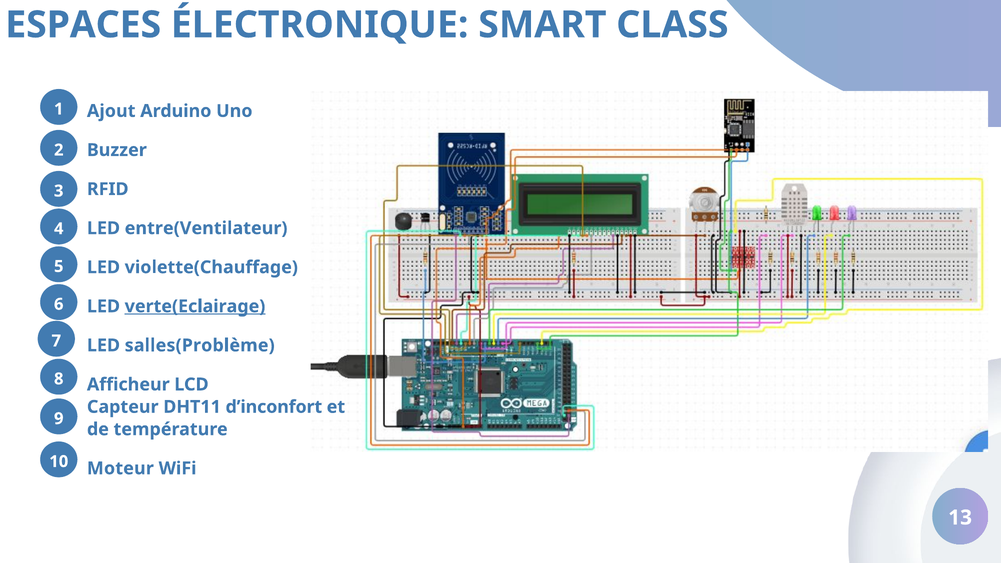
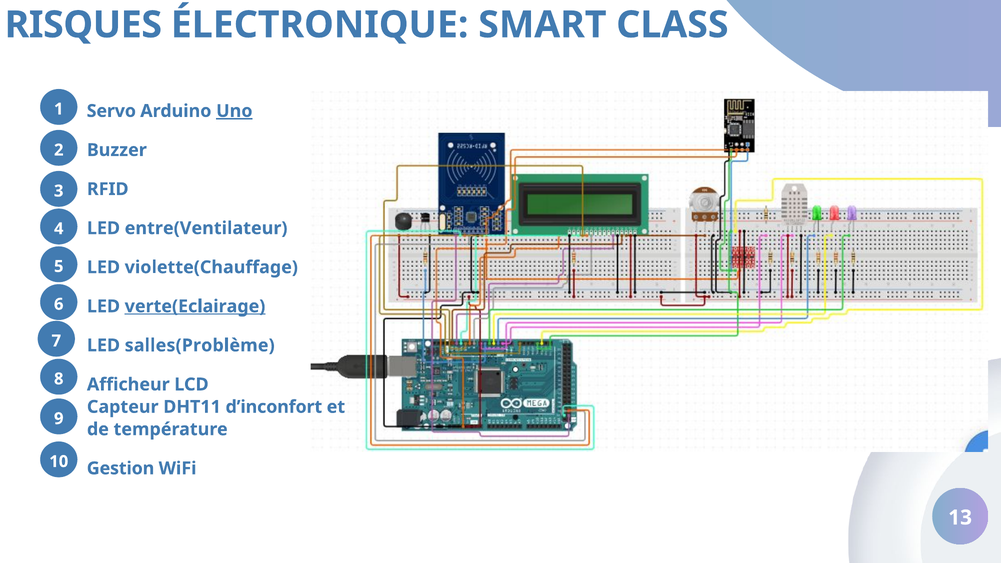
ESPACES: ESPACES -> RISQUES
Ajout: Ajout -> Servo
Uno underline: none -> present
Moteur: Moteur -> Gestion
